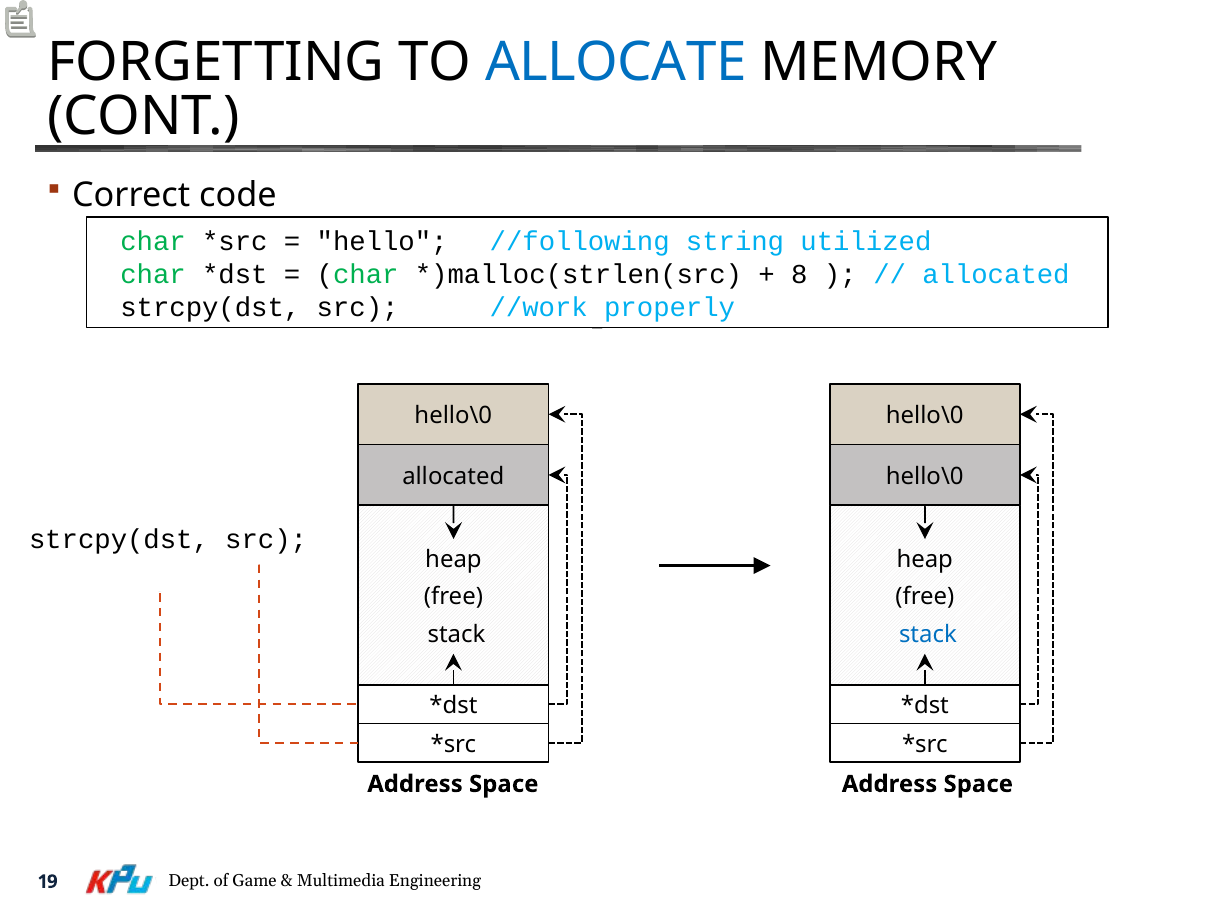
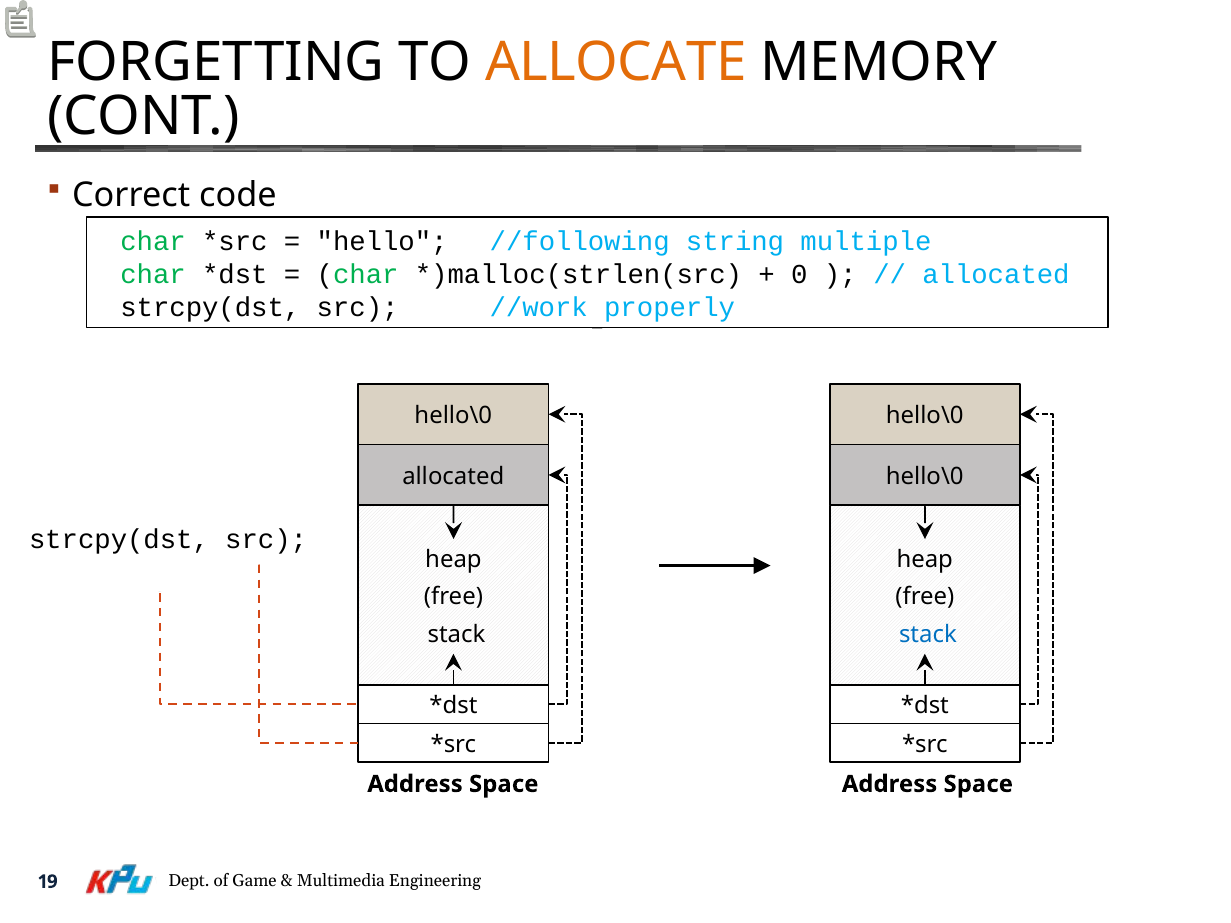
ALLOCATE colour: blue -> orange
utilized: utilized -> multiple
8: 8 -> 0
